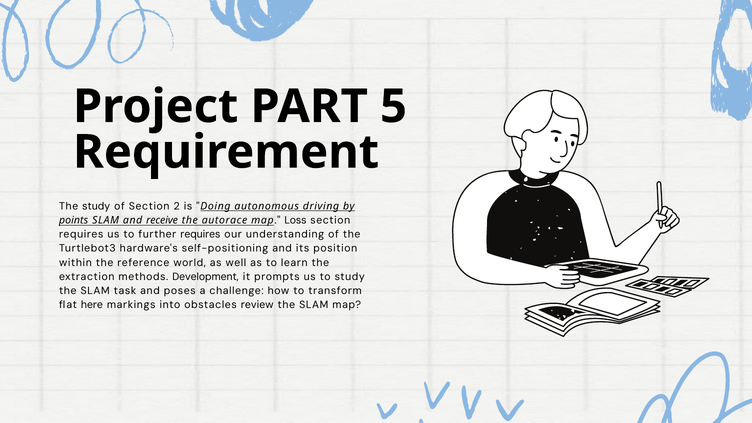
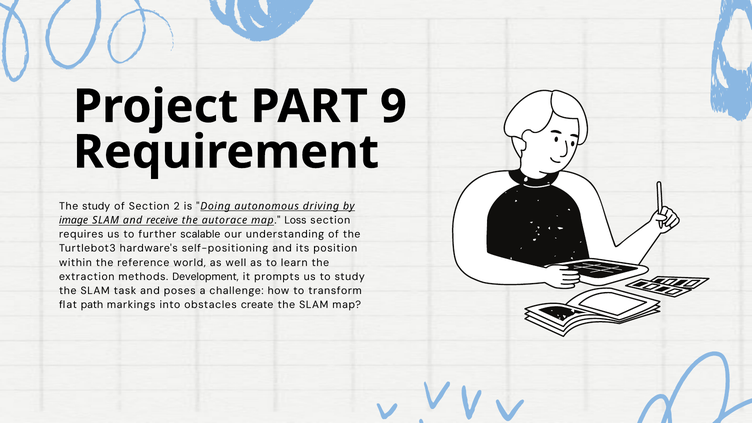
5: 5 -> 9
points: points -> image
further requires: requires -> scalable
here: here -> path
review: review -> create
